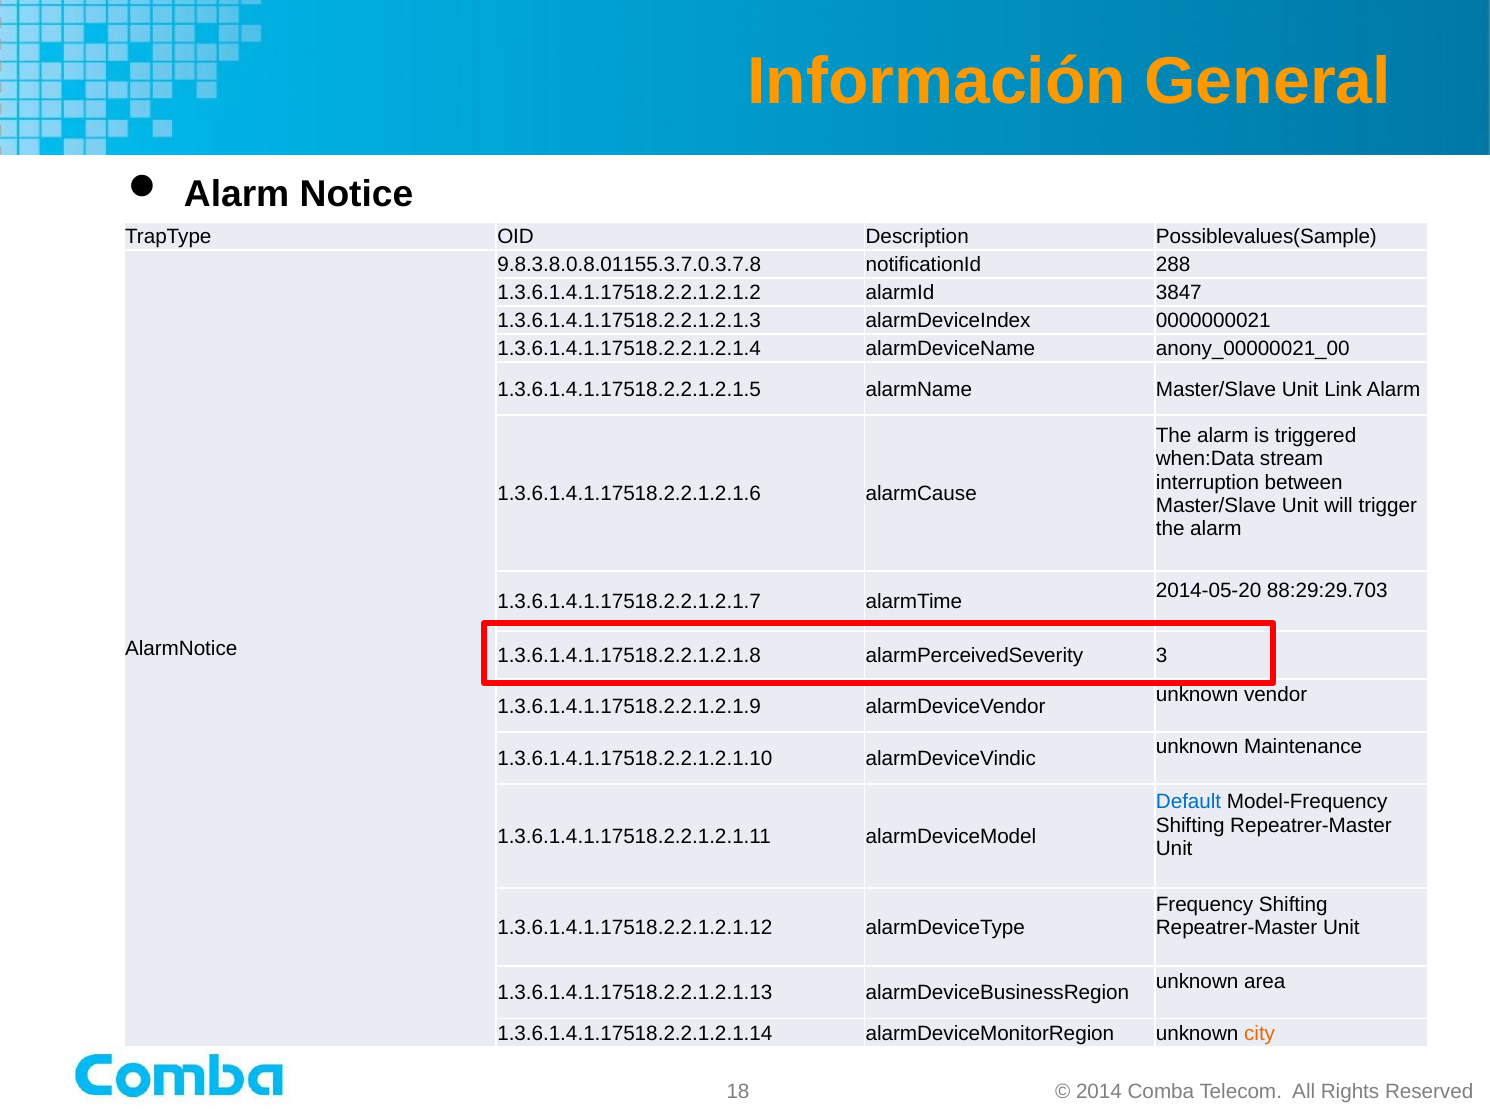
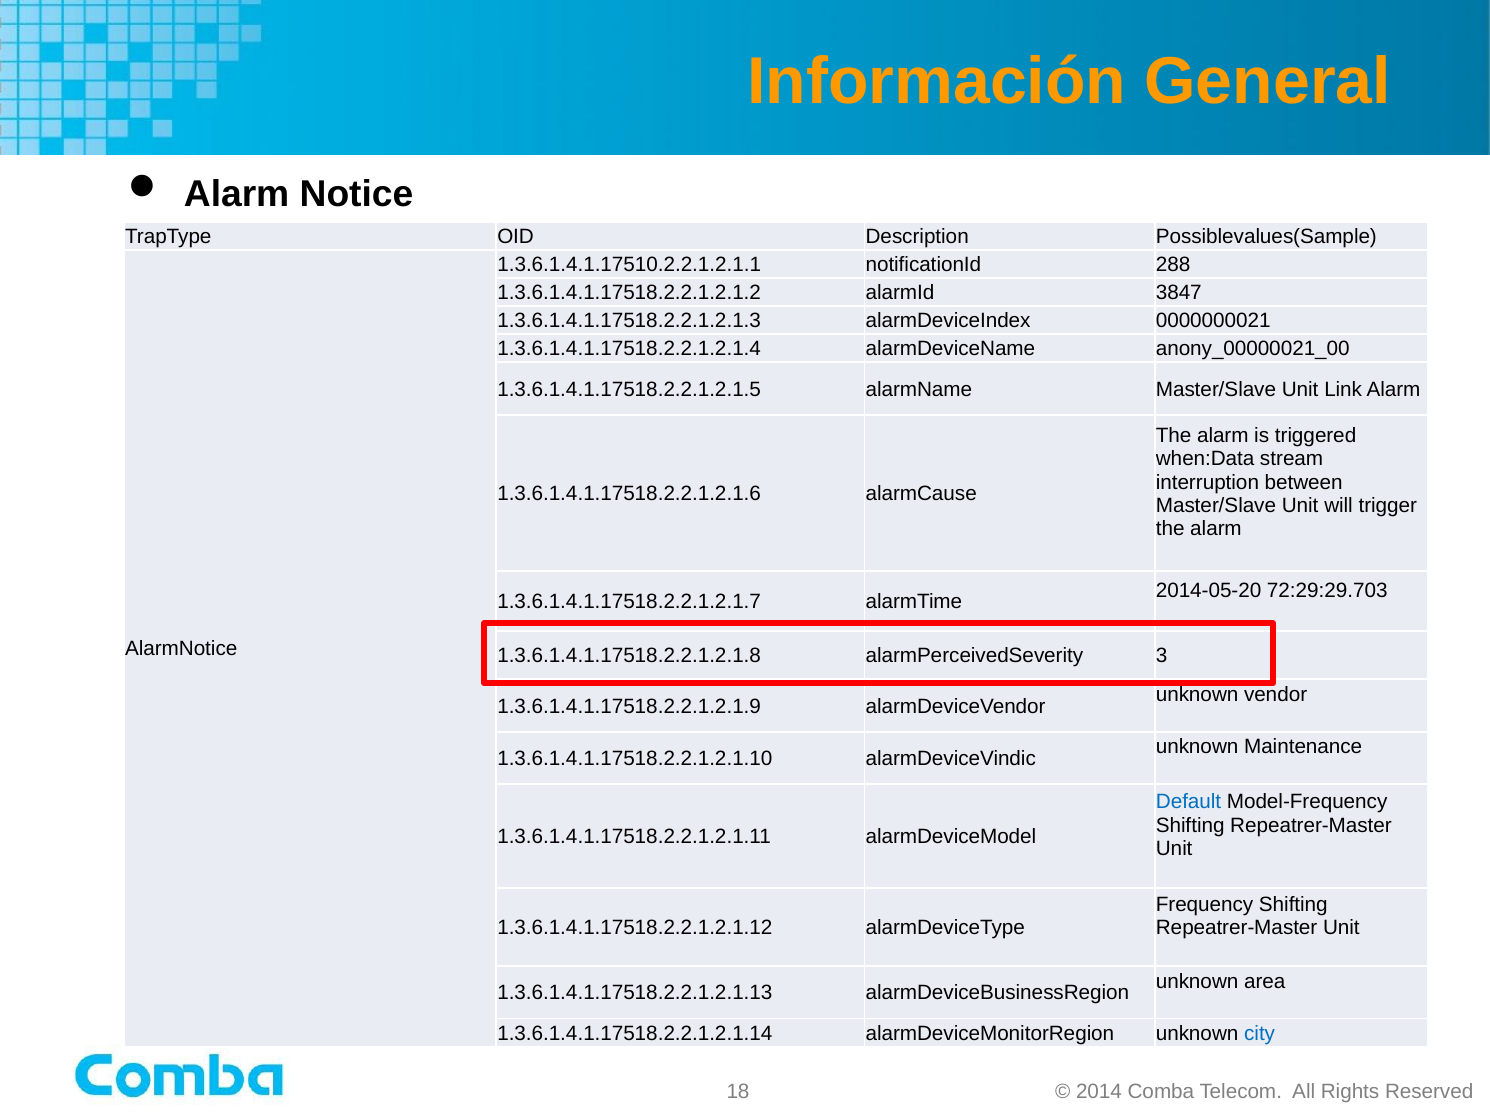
9.8.3.8.0.8.01155.3.7.0.3.7.8: 9.8.3.8.0.8.01155.3.7.0.3.7.8 -> 1.3.6.1.4.1.17510.2.2.1.2.1.1
88:29:29.703: 88:29:29.703 -> 72:29:29.703
city colour: orange -> blue
